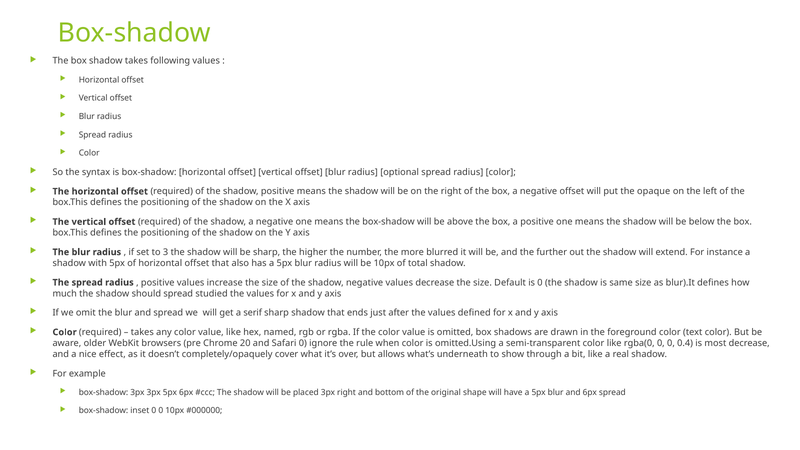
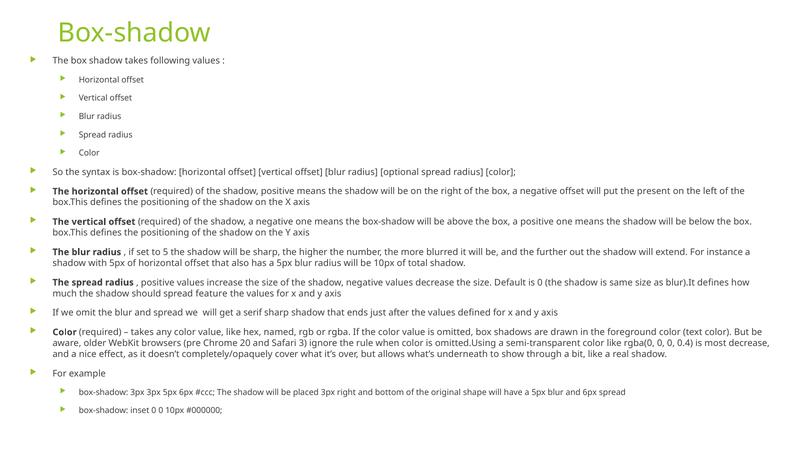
opaque: opaque -> present
3: 3 -> 5
studied: studied -> feature
Safari 0: 0 -> 3
